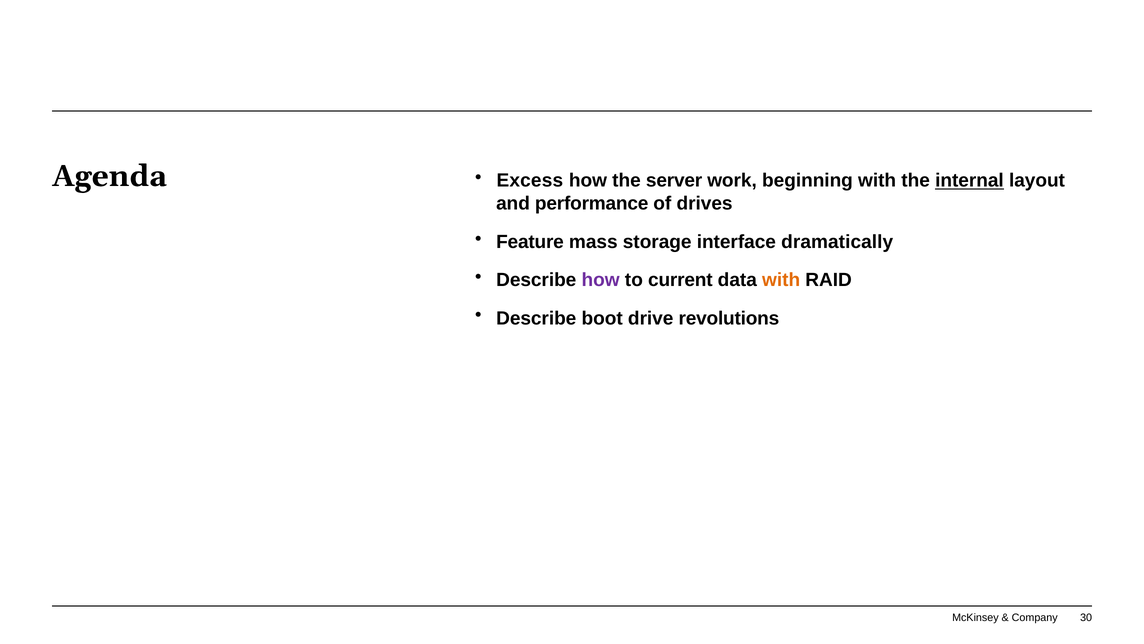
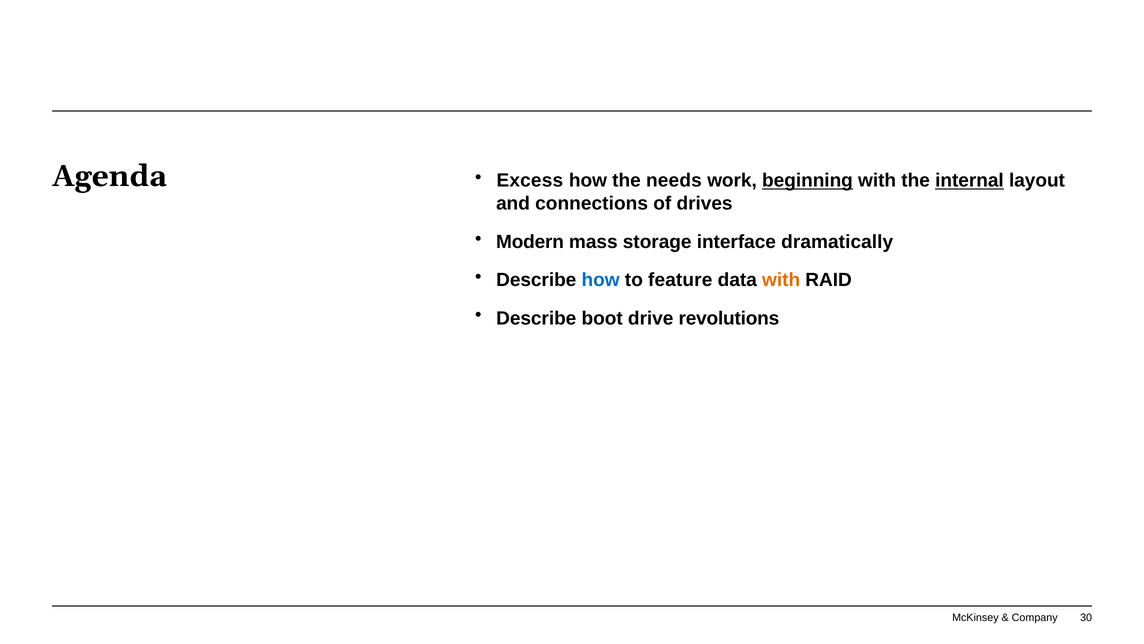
server: server -> needs
beginning underline: none -> present
performance: performance -> connections
Feature: Feature -> Modern
how at (601, 280) colour: purple -> blue
current: current -> feature
